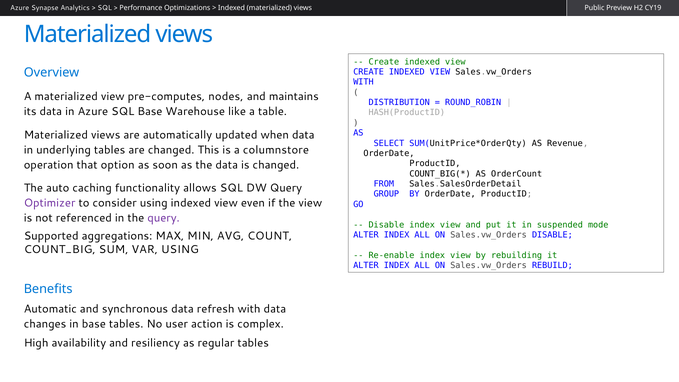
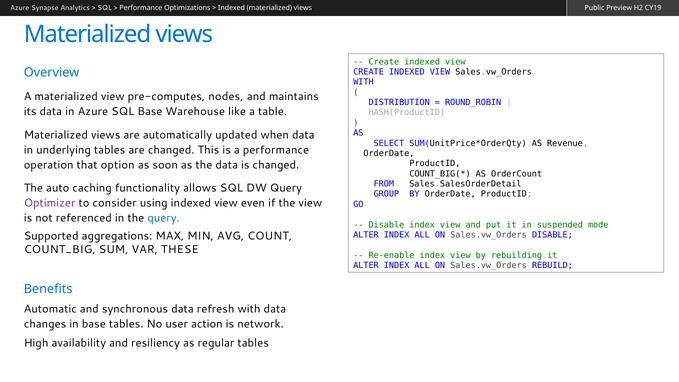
a columnstore: columnstore -> performance
query at (164, 218) colour: purple -> blue
VAR USING: USING -> THESE
complex: complex -> network
